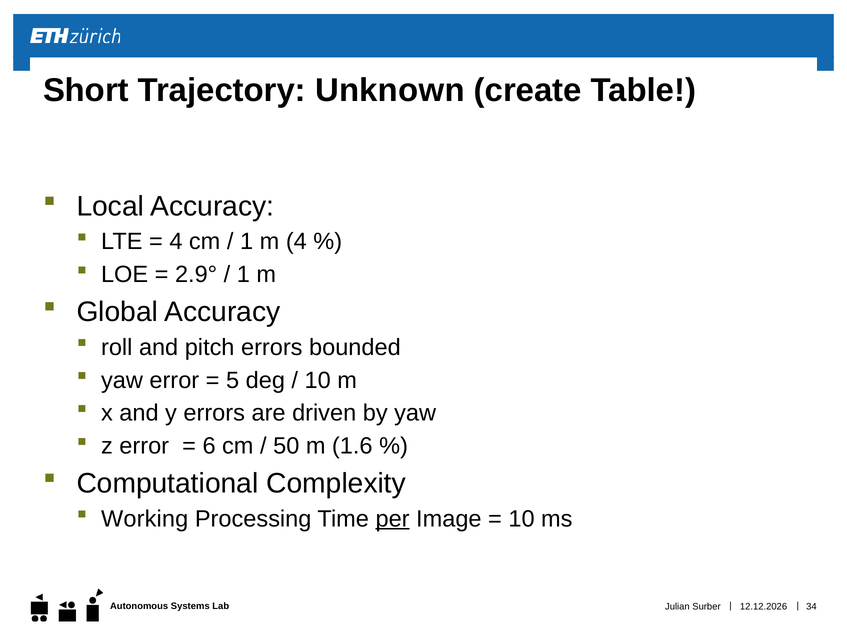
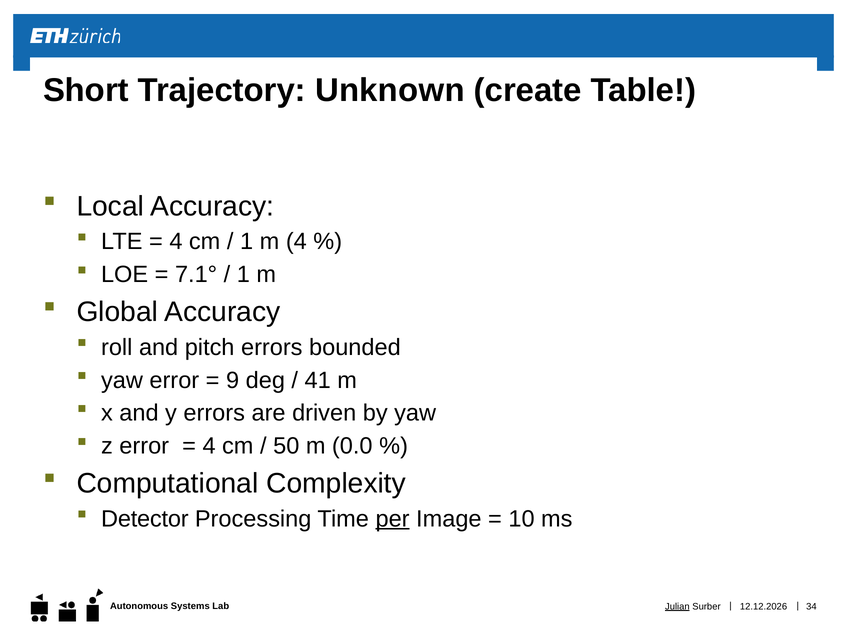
2.9°: 2.9° -> 7.1°
5: 5 -> 9
10 at (318, 380): 10 -> 41
6 at (209, 446): 6 -> 4
1.6: 1.6 -> 0.0
Working: Working -> Detector
Julian underline: none -> present
